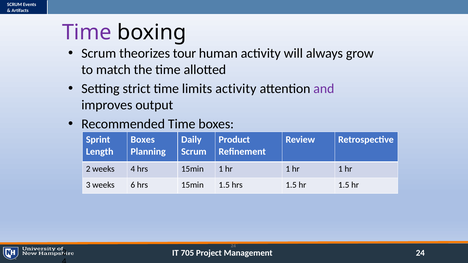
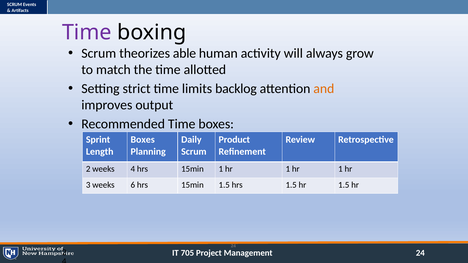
tour: tour -> able
limits activity: activity -> backlog
and colour: purple -> orange
